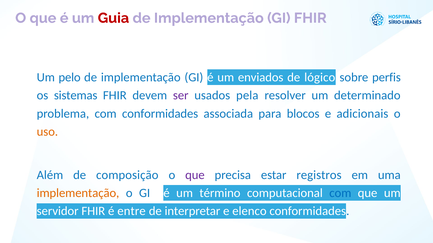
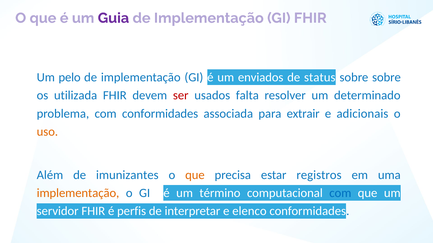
Guia colour: red -> purple
lógico: lógico -> status
sobre perfis: perfis -> sobre
sistemas: sistemas -> utilizada
ser colour: purple -> red
pela: pela -> falta
blocos: blocos -> extrair
composição: composição -> imunizantes
que at (195, 175) colour: purple -> orange
entre: entre -> perfis
